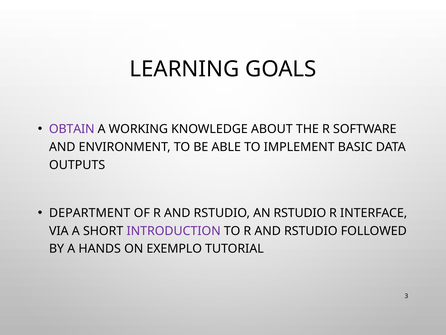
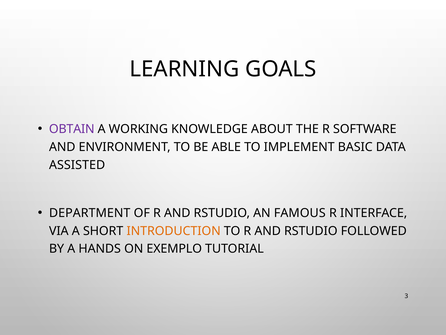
OUTPUTS: OUTPUTS -> ASSISTED
AN RSTUDIO: RSTUDIO -> FAMOUS
INTRODUCTION colour: purple -> orange
